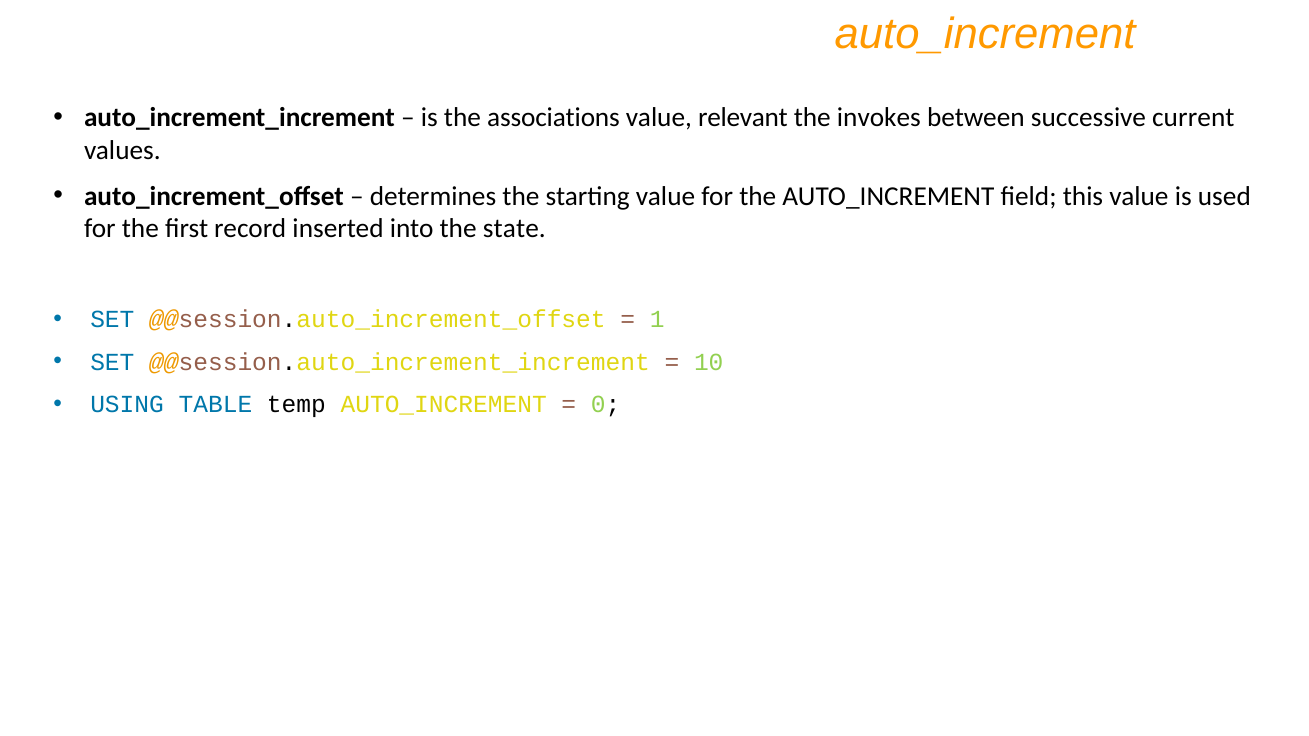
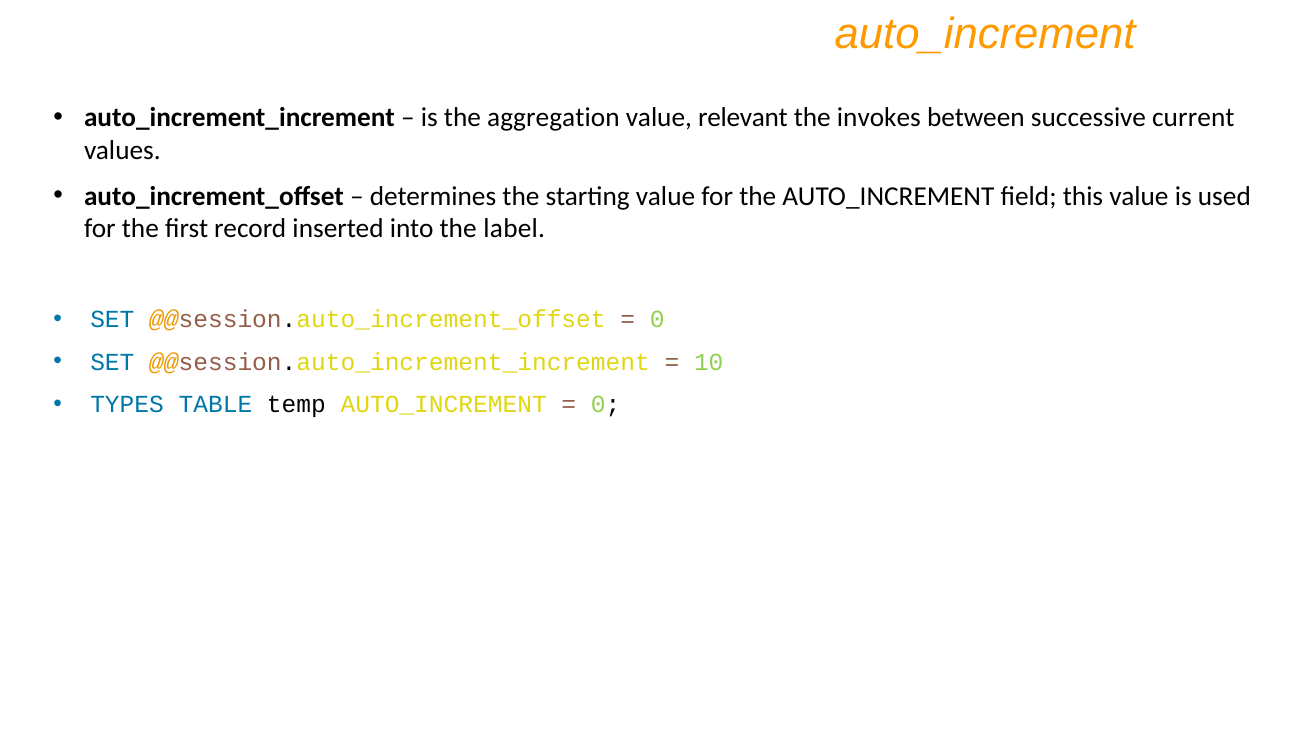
associations: associations -> aggregation
state: state -> label
1 at (657, 320): 1 -> 0
USING: USING -> TYPES
